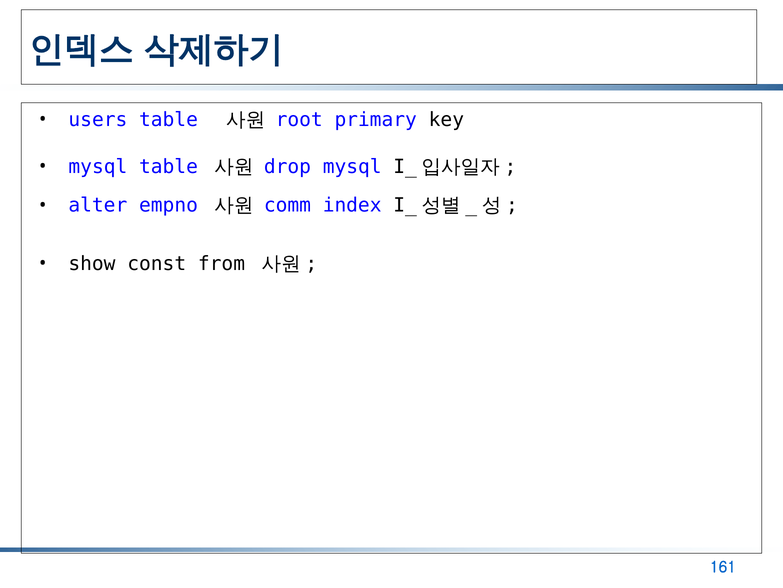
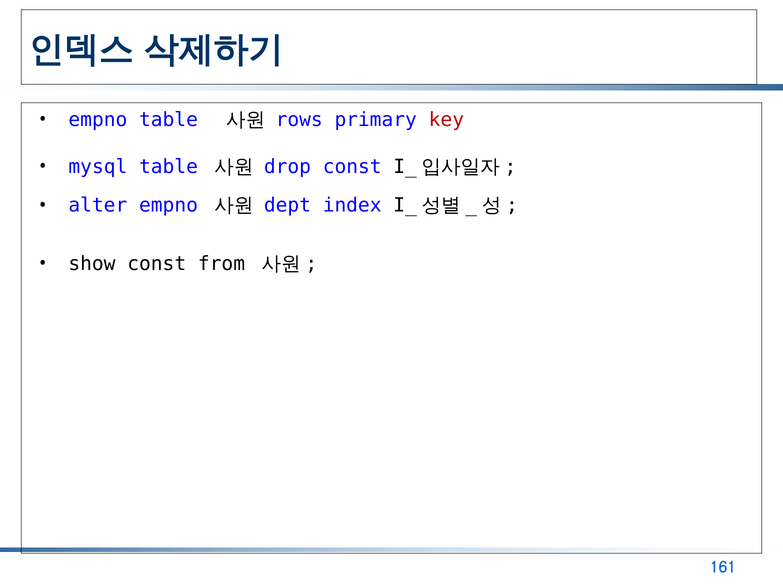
users at (98, 120): users -> empno
root: root -> rows
key colour: black -> red
drop mysql: mysql -> const
comm: comm -> dept
